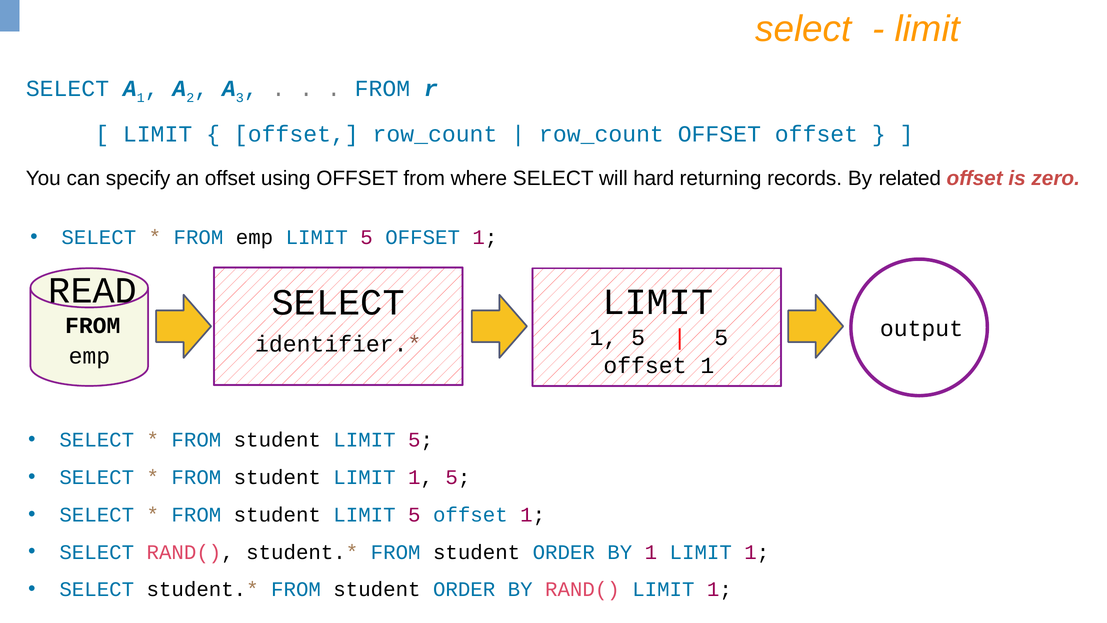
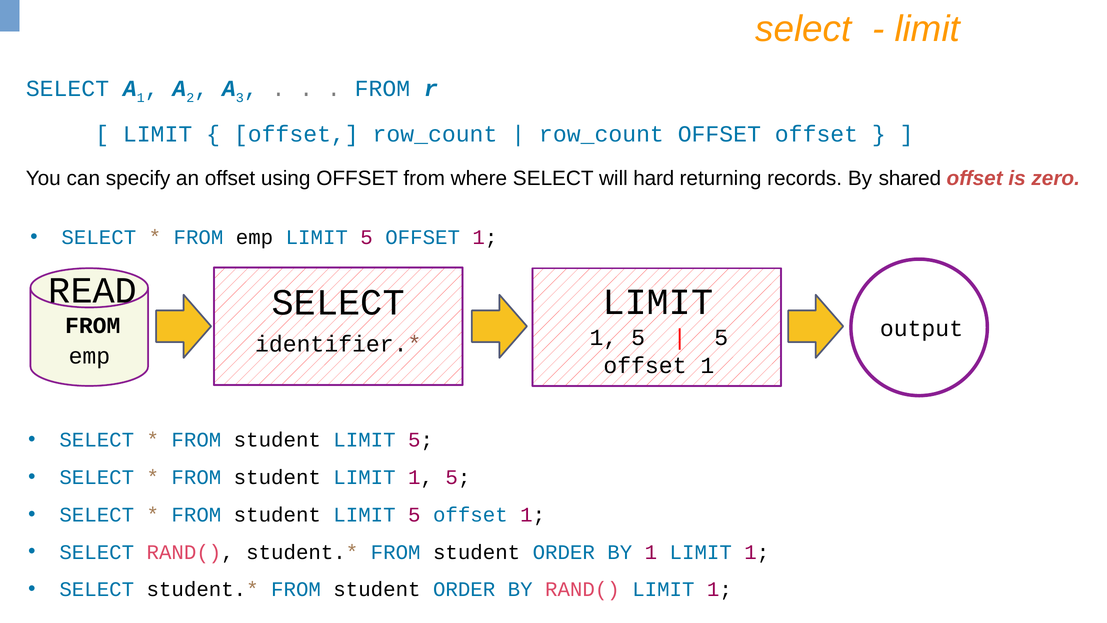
related: related -> shared
